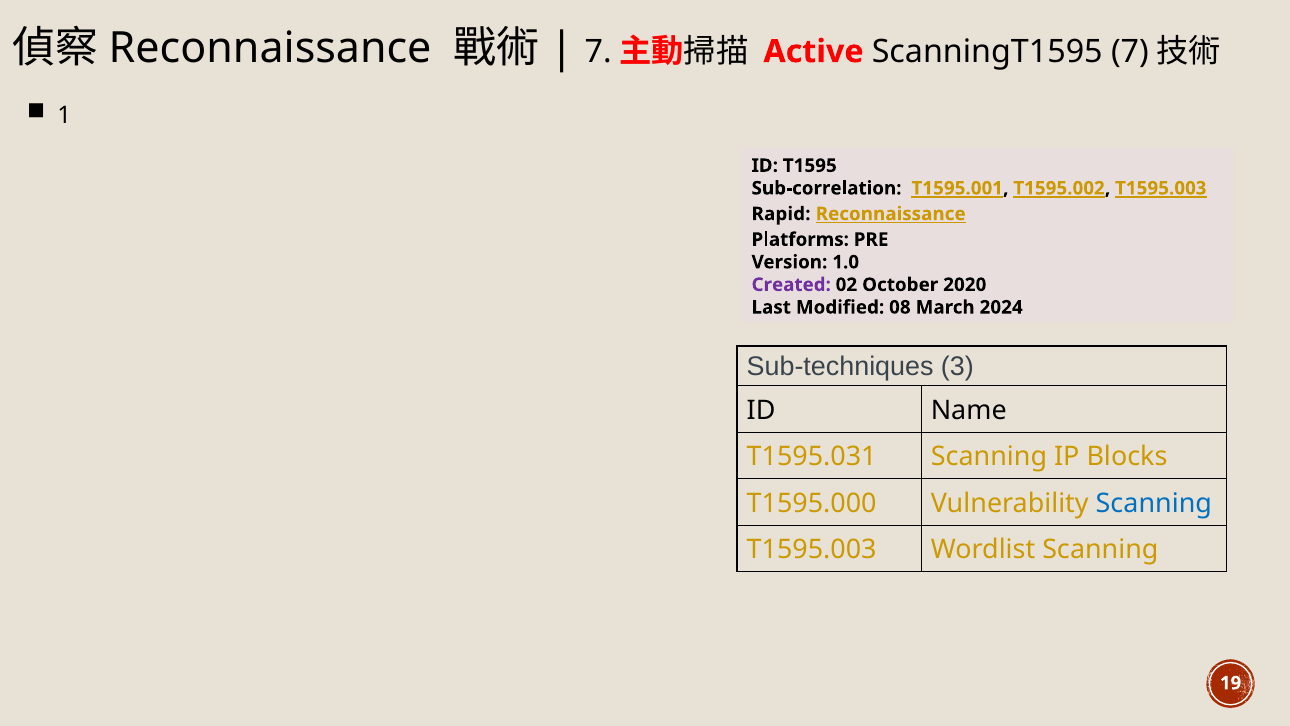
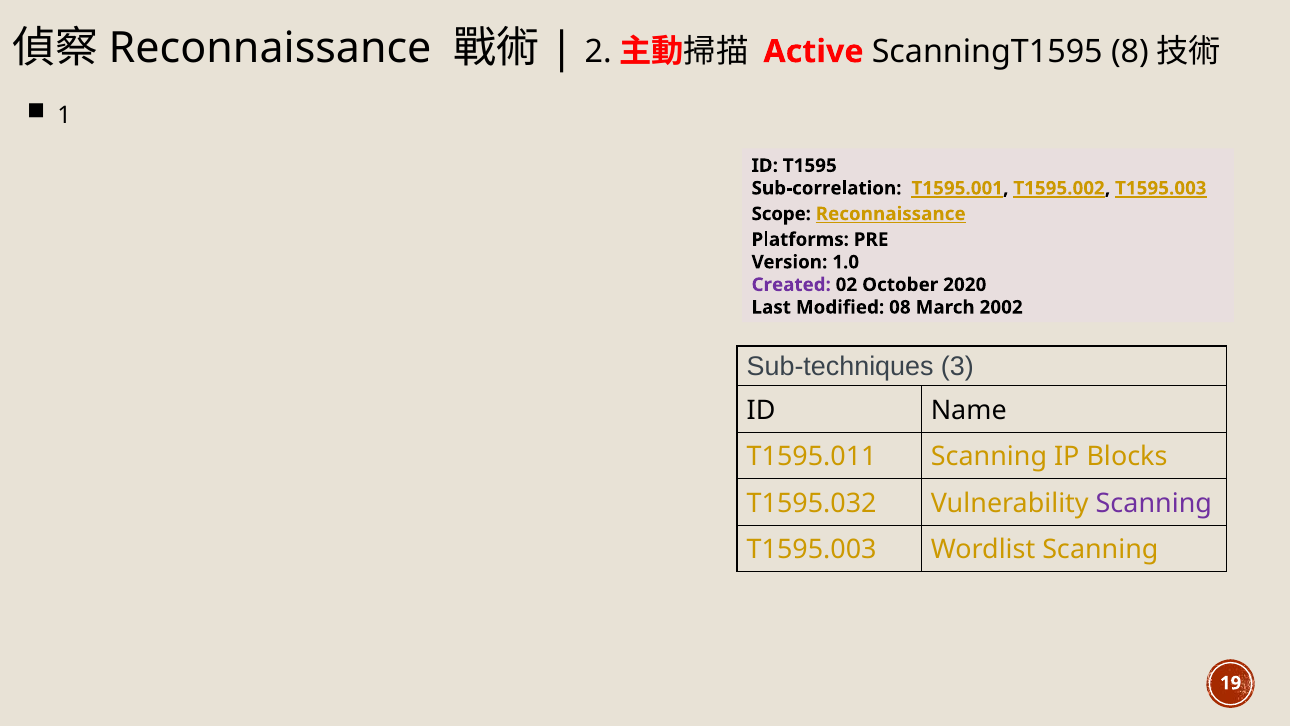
7 at (598, 52): 7 -> 2
ScanningT1595 7: 7 -> 8
Rapid: Rapid -> Scope
2024: 2024 -> 2002
T1595.031: T1595.031 -> T1595.011
T1595.000: T1595.000 -> T1595.032
Scanning at (1154, 503) colour: blue -> purple
